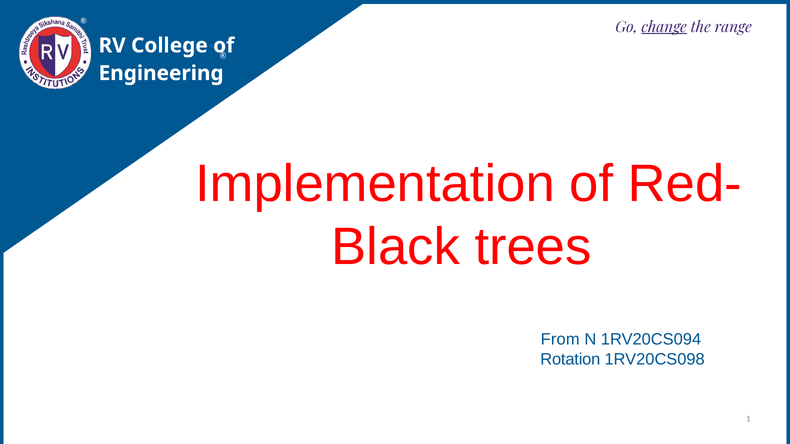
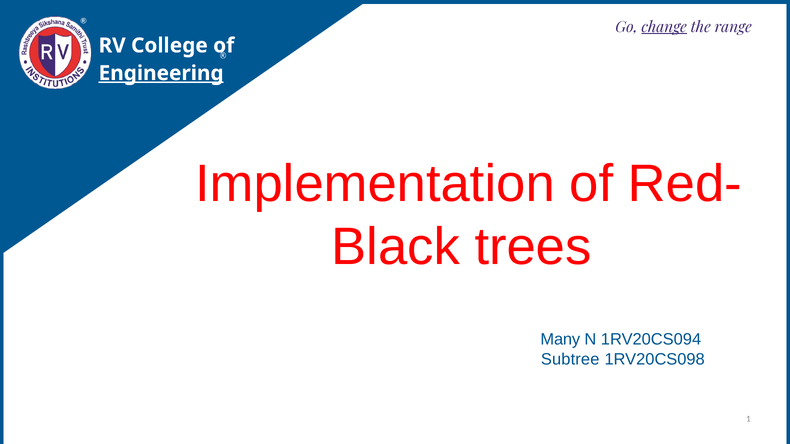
Engineering underline: none -> present
From: From -> Many
Rotation: Rotation -> Subtree
